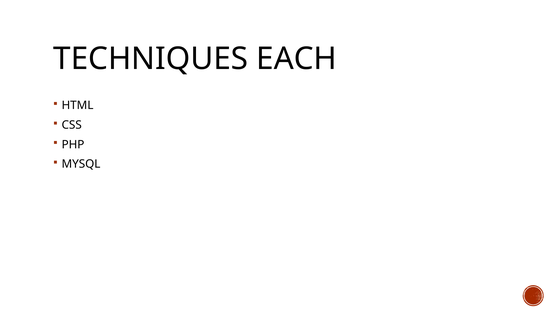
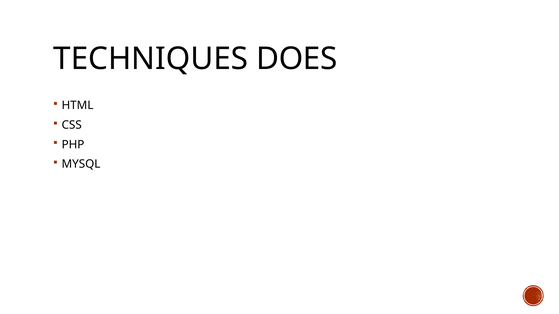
EACH: EACH -> DOES
